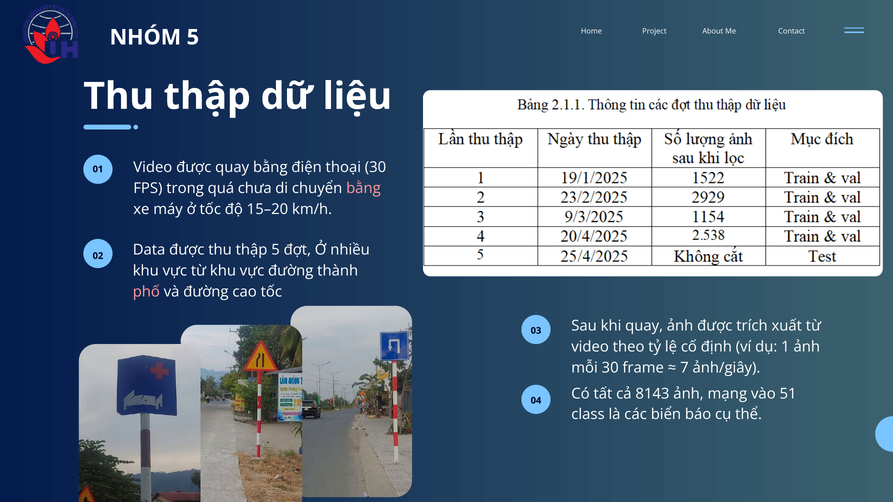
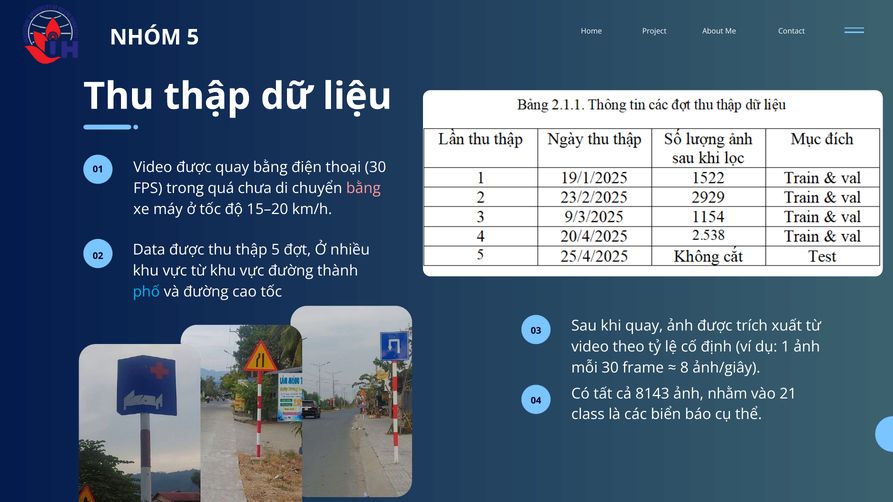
phố colour: pink -> light blue
7: 7 -> 8
mạng: mạng -> nhằm
51: 51 -> 21
